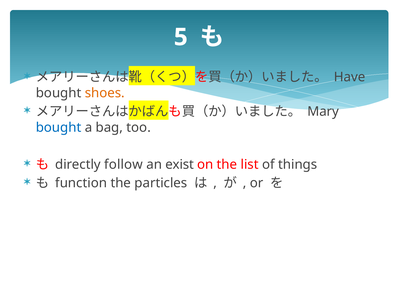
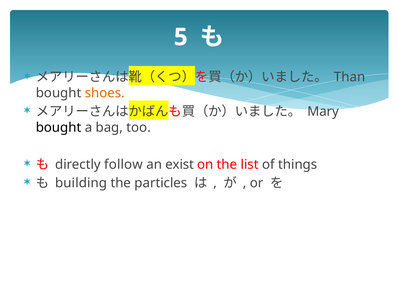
Have: Have -> Than
bought at (59, 128) colour: blue -> black
function: function -> building
